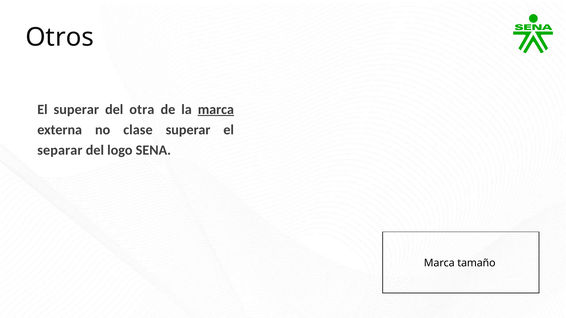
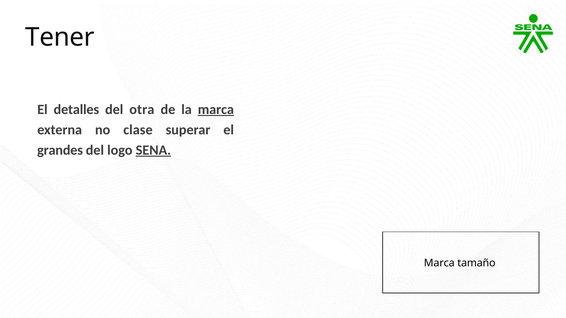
Otros: Otros -> Tener
El superar: superar -> detalles
separar: separar -> grandes
SENA underline: none -> present
